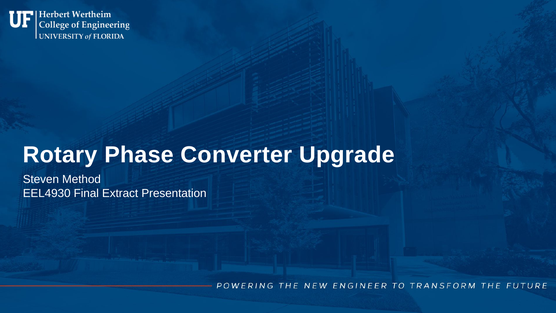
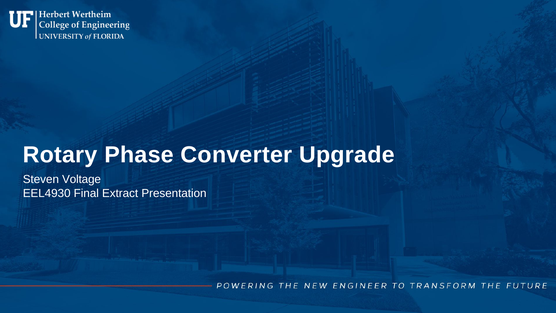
Method: Method -> Voltage
